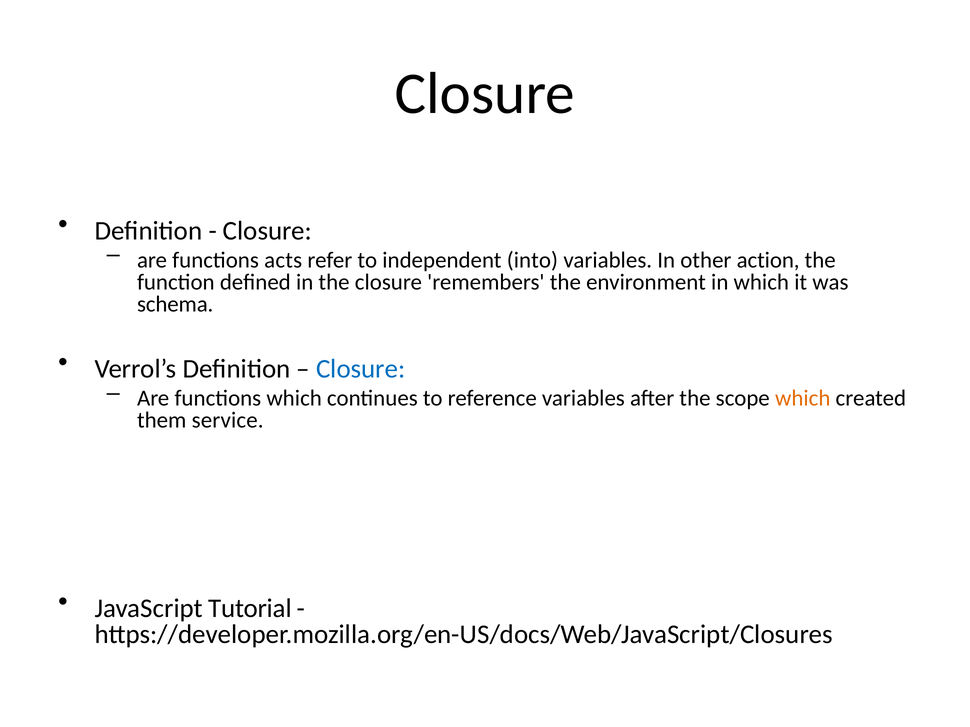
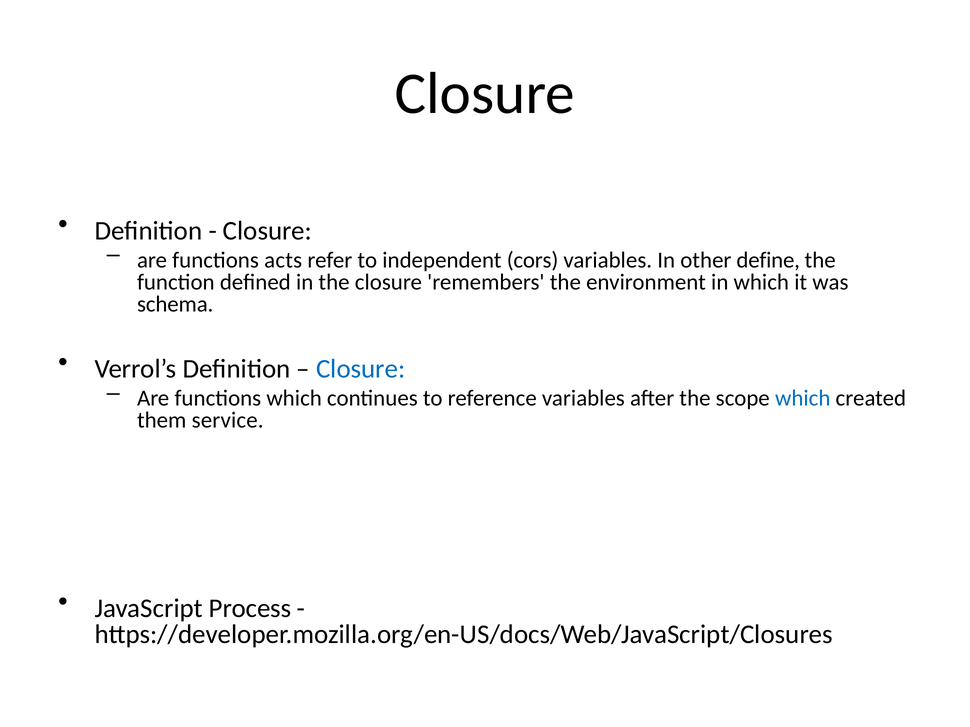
into: into -> cors
action: action -> define
which at (803, 399) colour: orange -> blue
Tutorial: Tutorial -> Process
